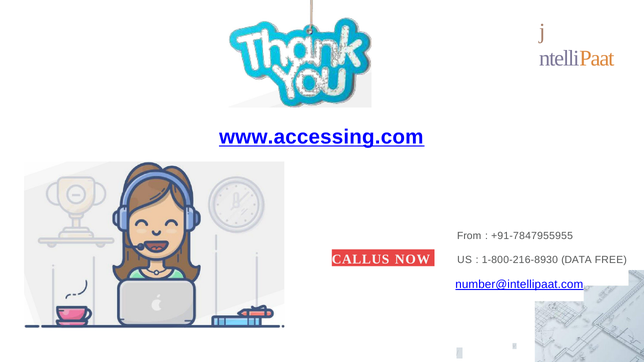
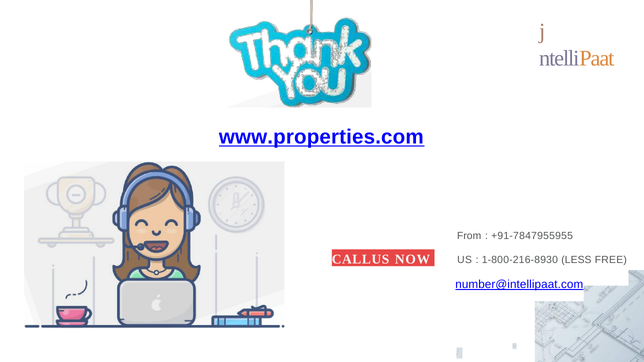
www.accessing.com: www.accessing.com -> www.properties.com
DATA: DATA -> LESS
